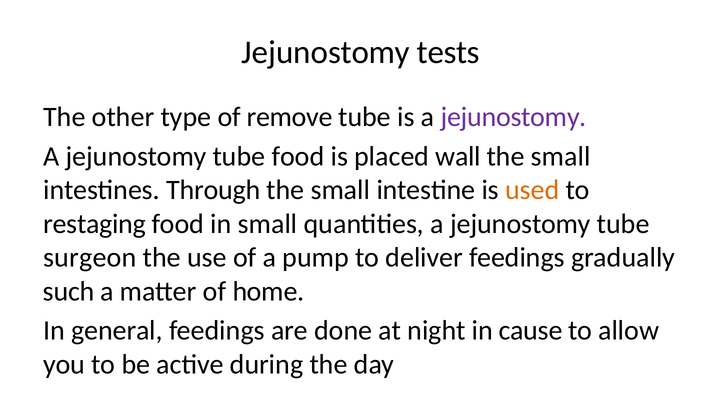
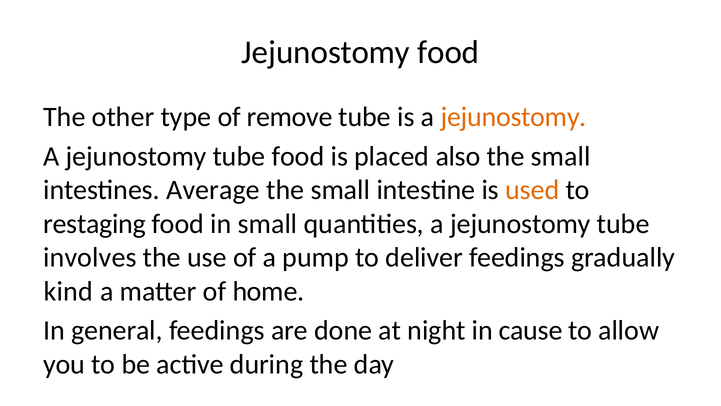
Jejunostomy tests: tests -> food
jejunostomy at (514, 117) colour: purple -> orange
wall: wall -> also
Through: Through -> Average
surgeon: surgeon -> involves
such: such -> kind
